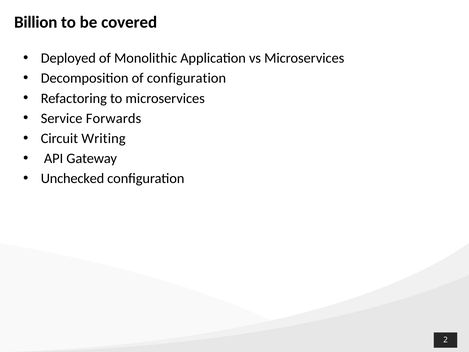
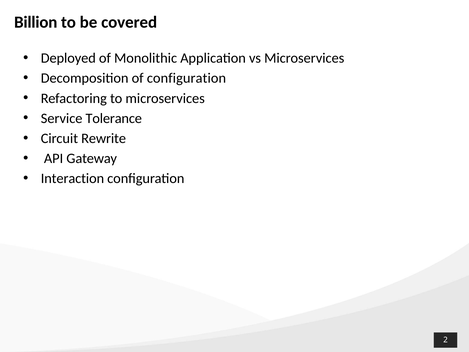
Forwards: Forwards -> Tolerance
Writing: Writing -> Rewrite
Unchecked: Unchecked -> Interaction
